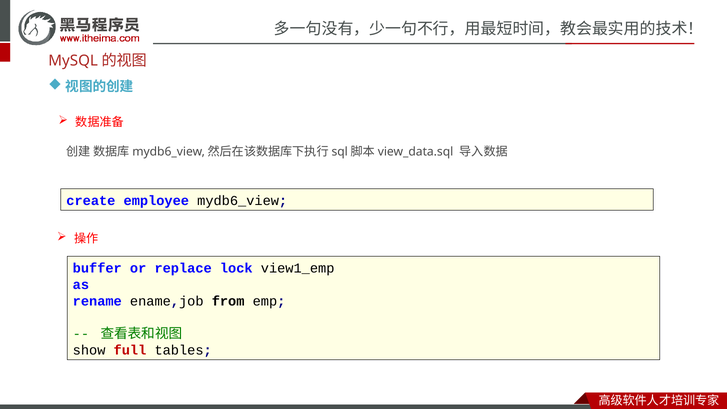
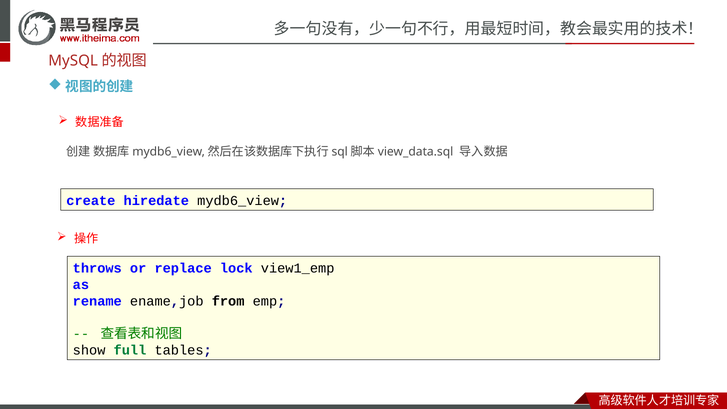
employee: employee -> hiredate
buffer: buffer -> throws
full colour: red -> green
